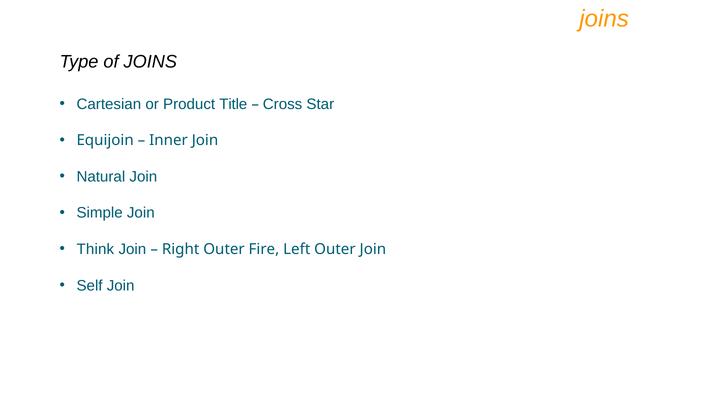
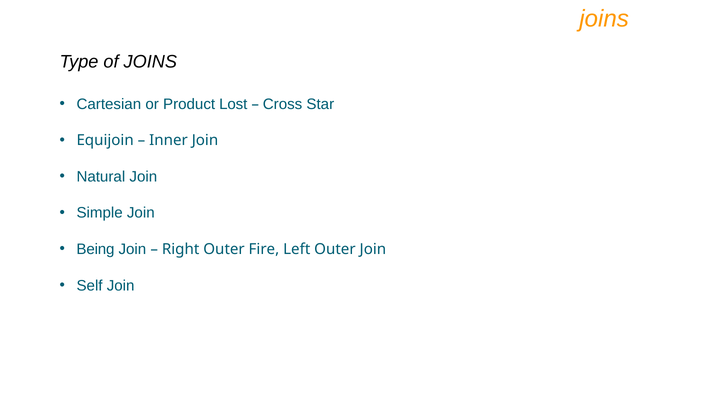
Title: Title -> Lost
Think: Think -> Being
